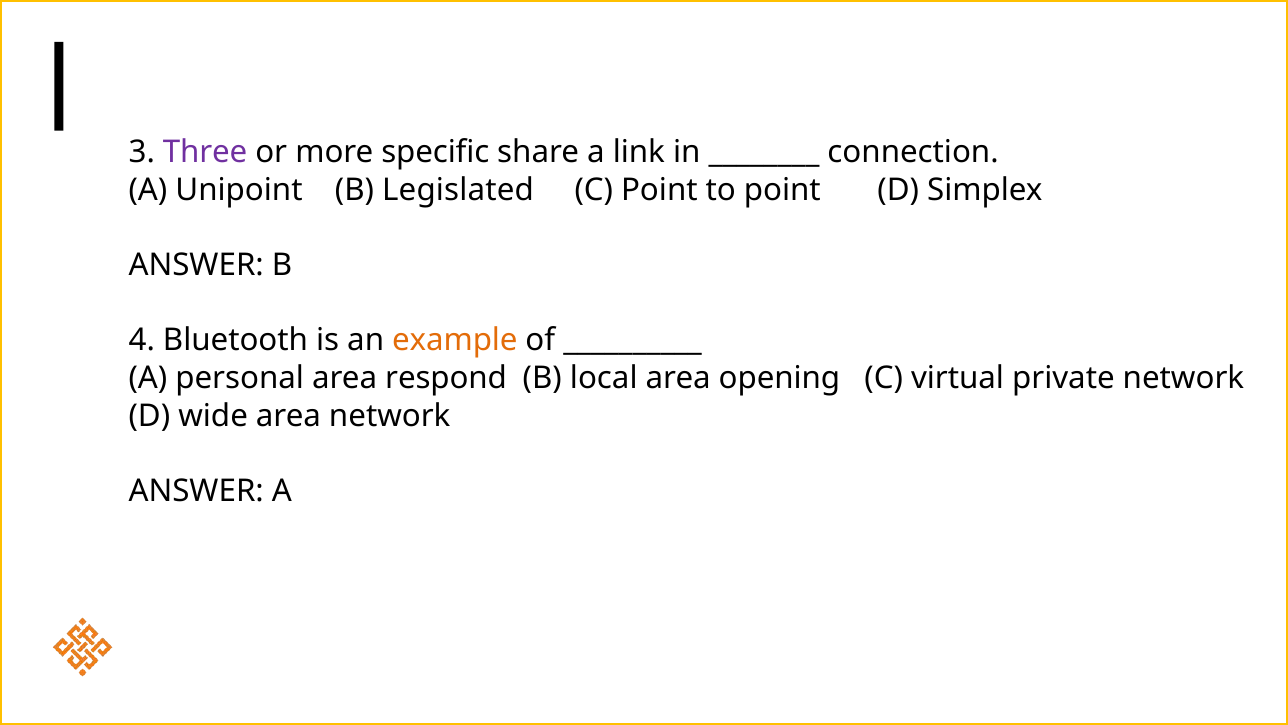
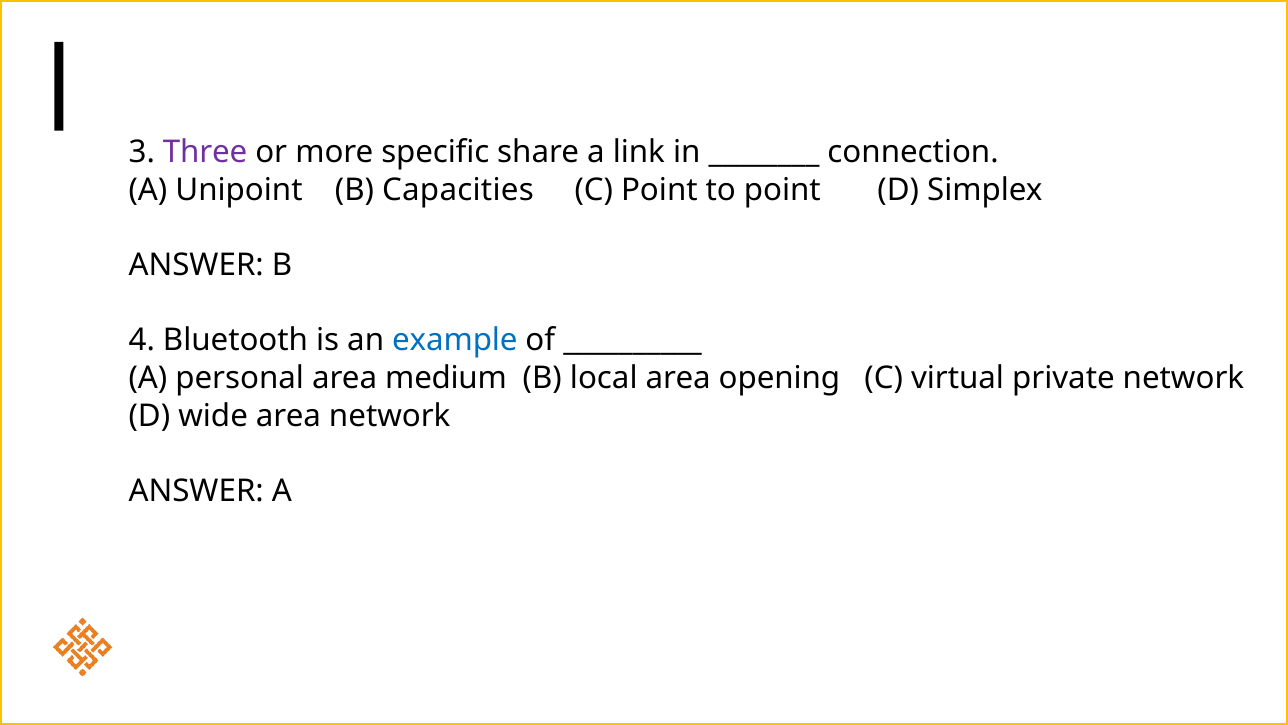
Legislated: Legislated -> Capacities
example colour: orange -> blue
respond: respond -> medium
